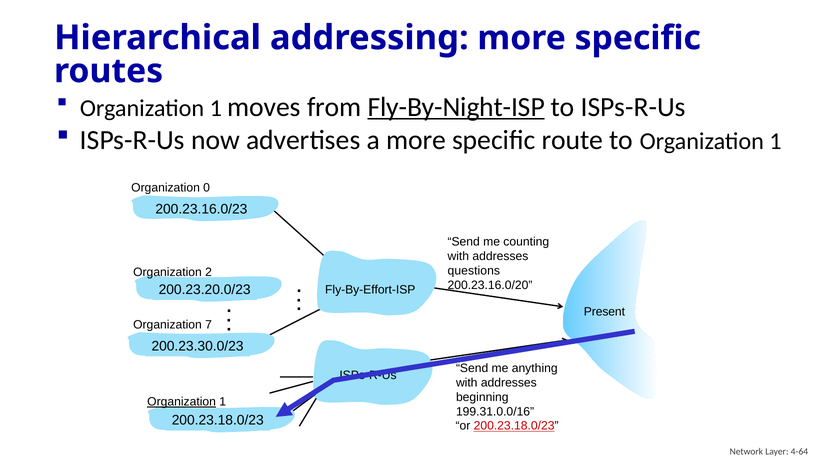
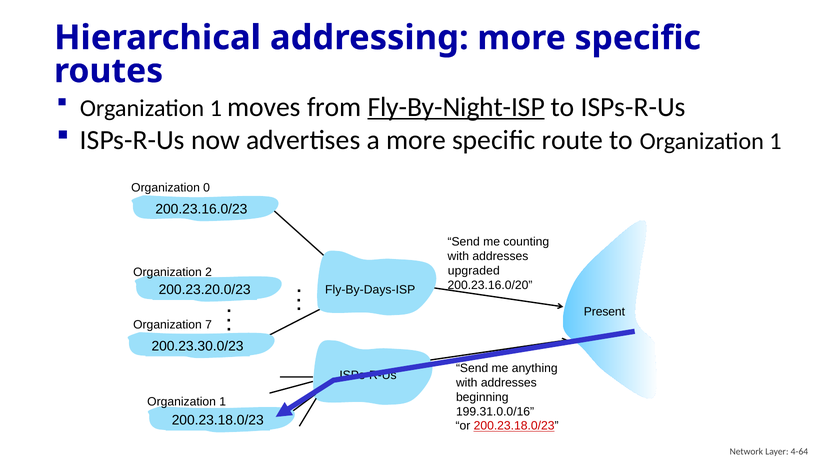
questions: questions -> upgraded
Fly-By-Effort-ISP: Fly-By-Effort-ISP -> Fly-By-Days-ISP
Organization at (182, 402) underline: present -> none
